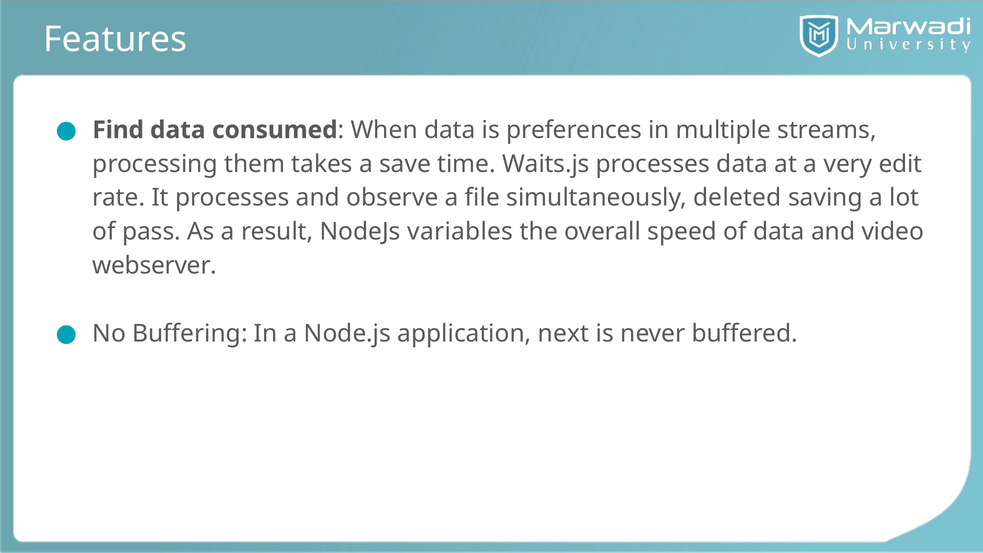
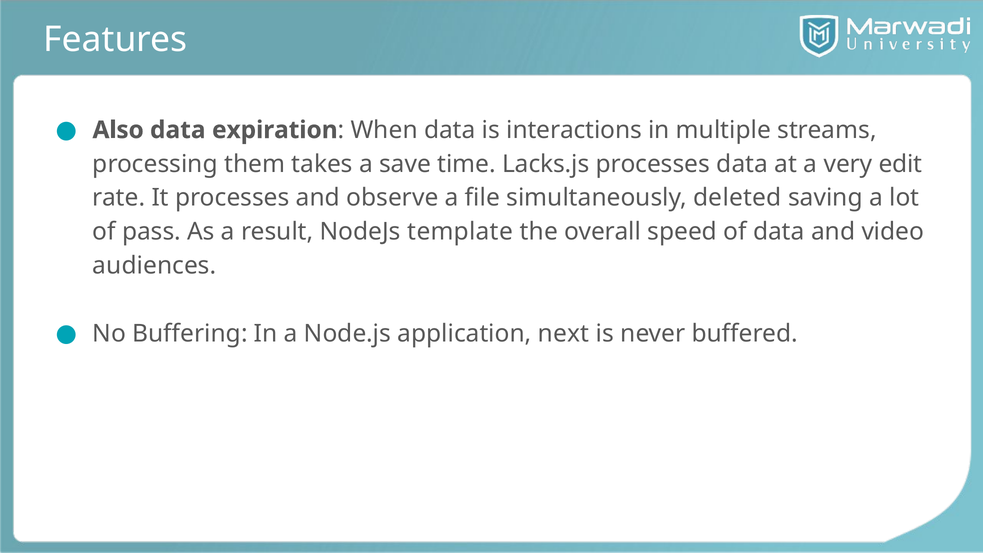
Find: Find -> Also
consumed: consumed -> expiration
preferences: preferences -> interactions
Waits.js: Waits.js -> Lacks.js
variables: variables -> template
webserver: webserver -> audiences
